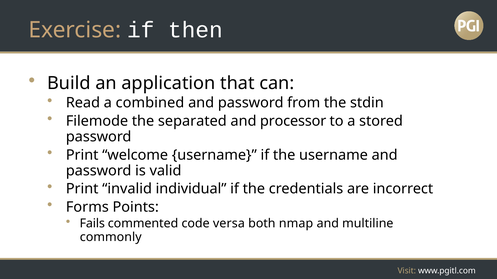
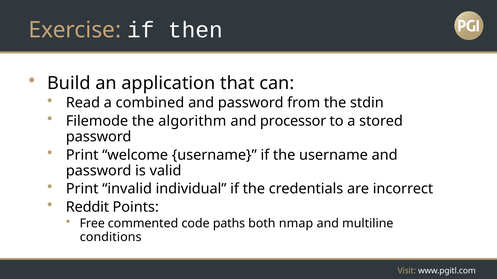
separated: separated -> algorithm
Forms: Forms -> Reddit
Fails: Fails -> Free
versa: versa -> paths
commonly: commonly -> conditions
